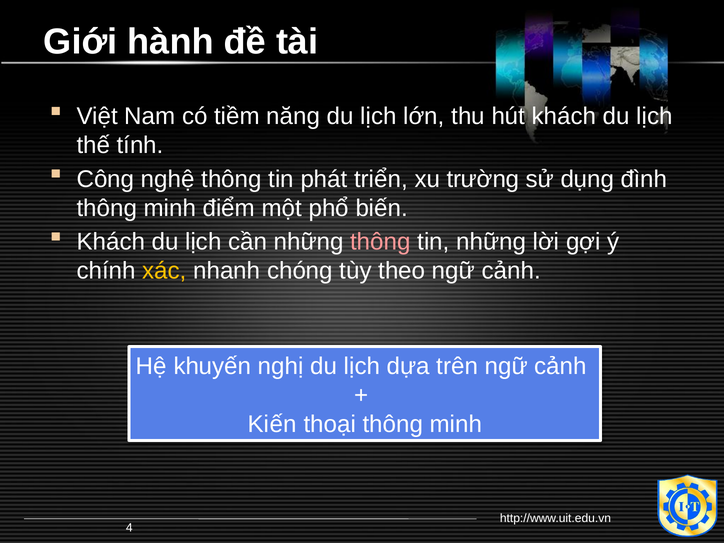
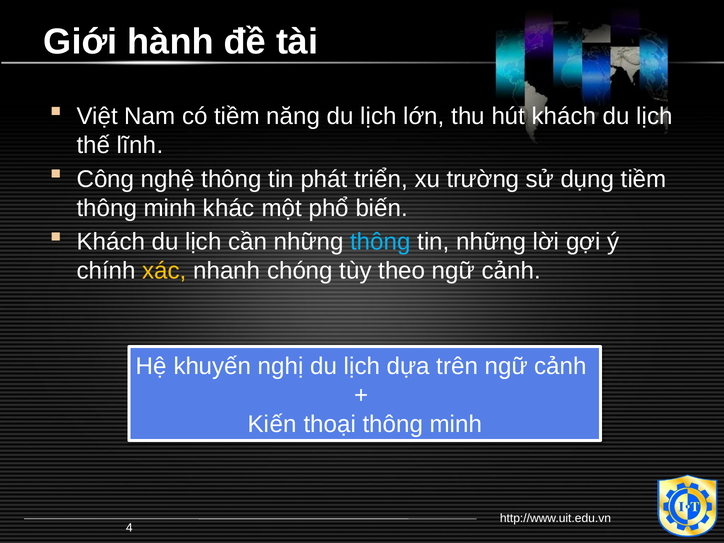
tính: tính -> lĩnh
dụng đình: đình -> tiềm
điểm: điểm -> khác
thông at (380, 242) colour: pink -> light blue
